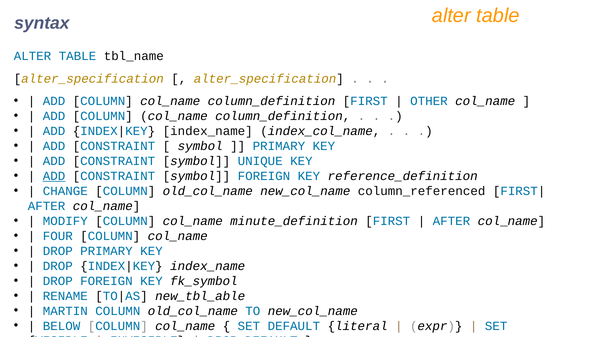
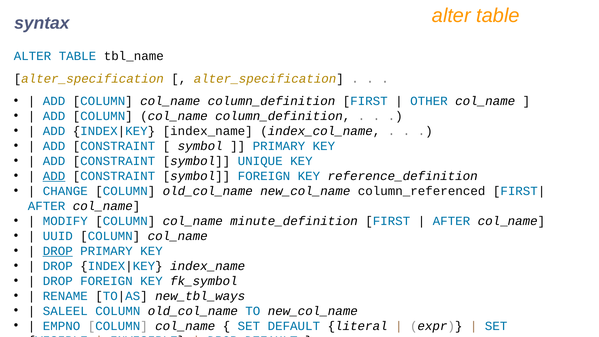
FOUR: FOUR -> UUID
DROP at (58, 251) underline: none -> present
new_tbl_able: new_tbl_able -> new_tbl_ways
MARTIN: MARTIN -> SALEEL
BELOW: BELOW -> EMPNO
